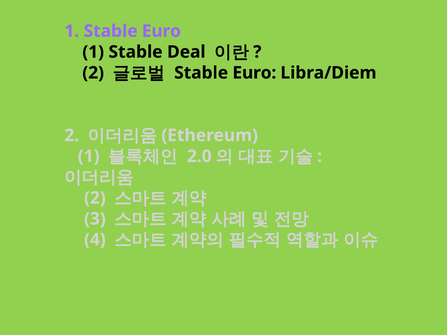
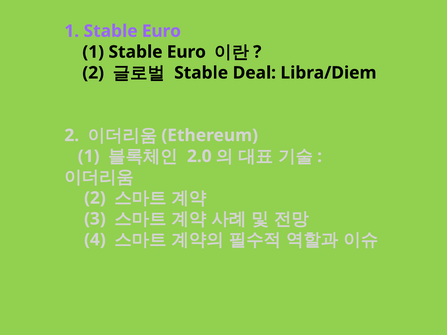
Deal at (186, 52): Deal -> Euro
Euro at (254, 73): Euro -> Deal
